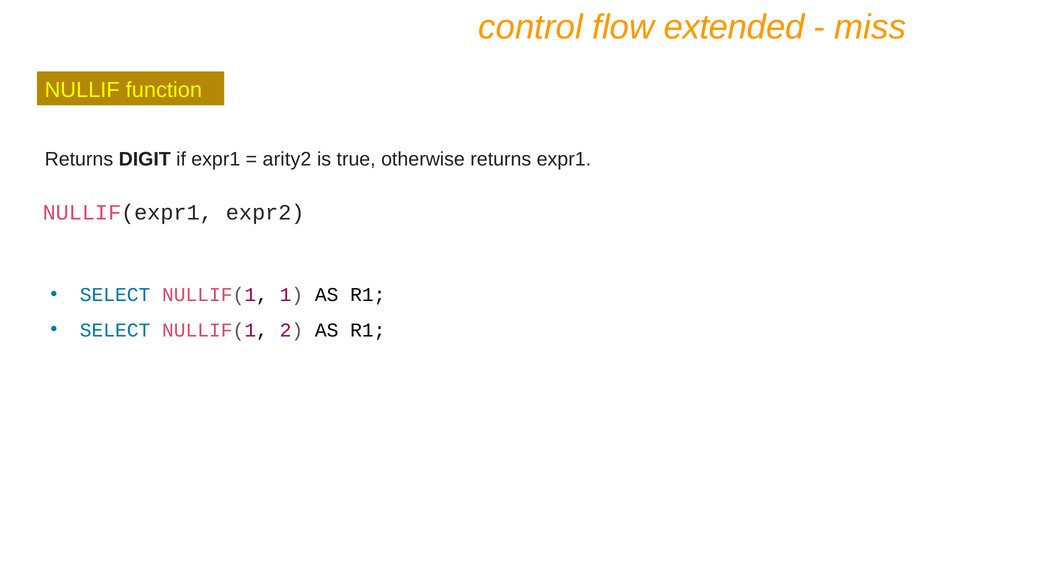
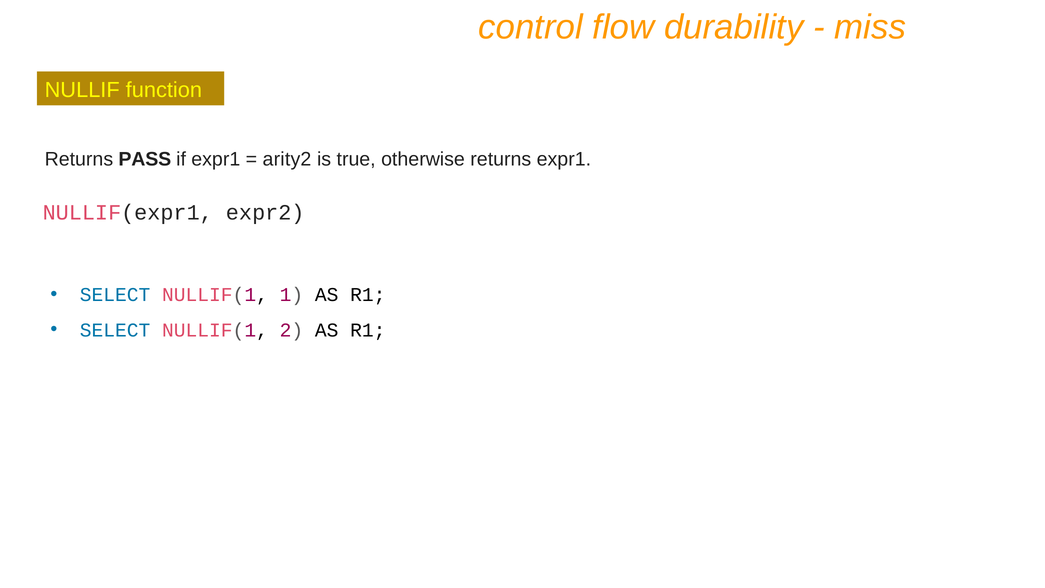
extended: extended -> durability
DIGIT: DIGIT -> PASS
